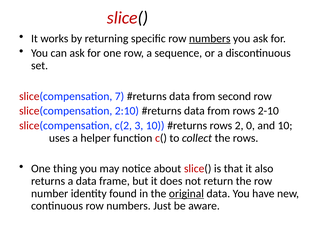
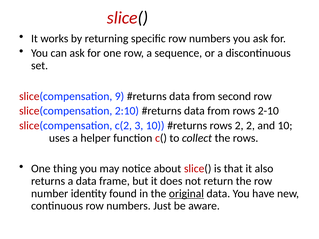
numbers at (210, 39) underline: present -> none
7: 7 -> 9
2 0: 0 -> 2
